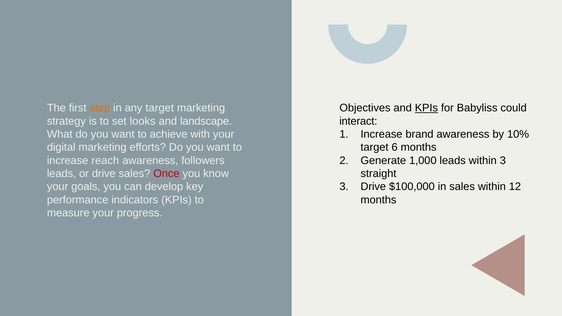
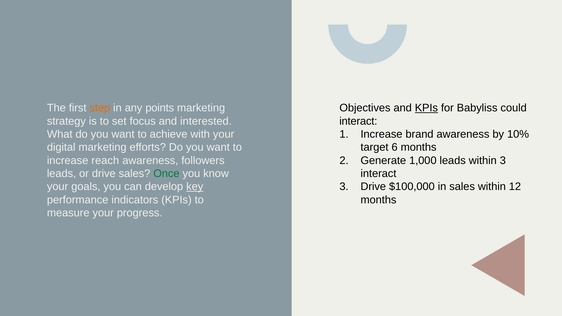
any target: target -> points
looks: looks -> focus
landscape: landscape -> interested
Once colour: red -> green
straight at (378, 174): straight -> interact
key underline: none -> present
